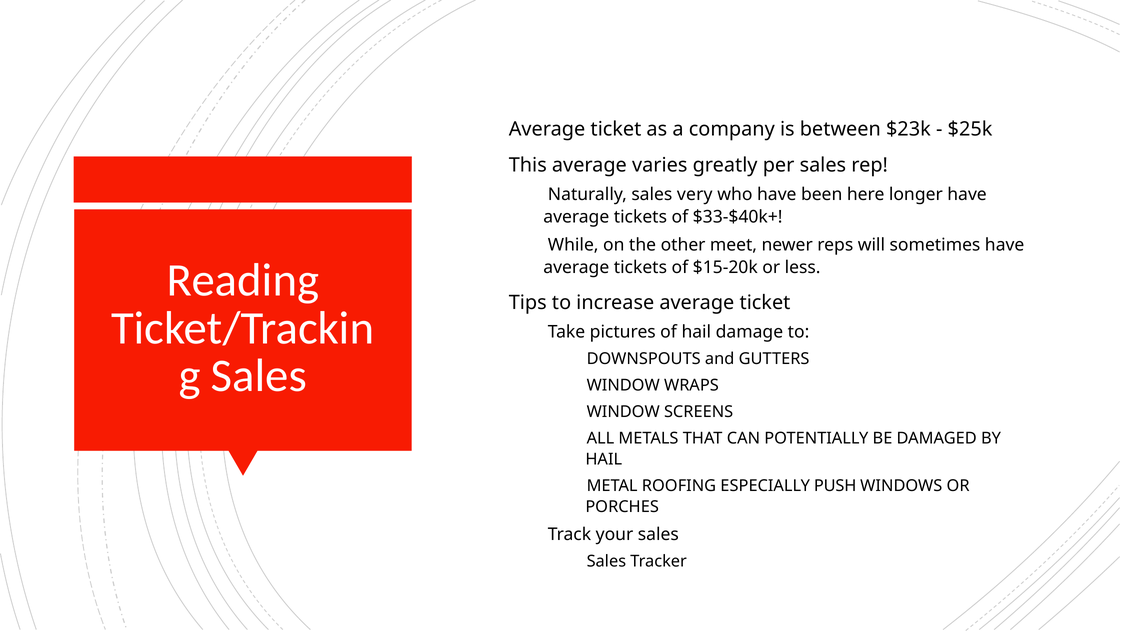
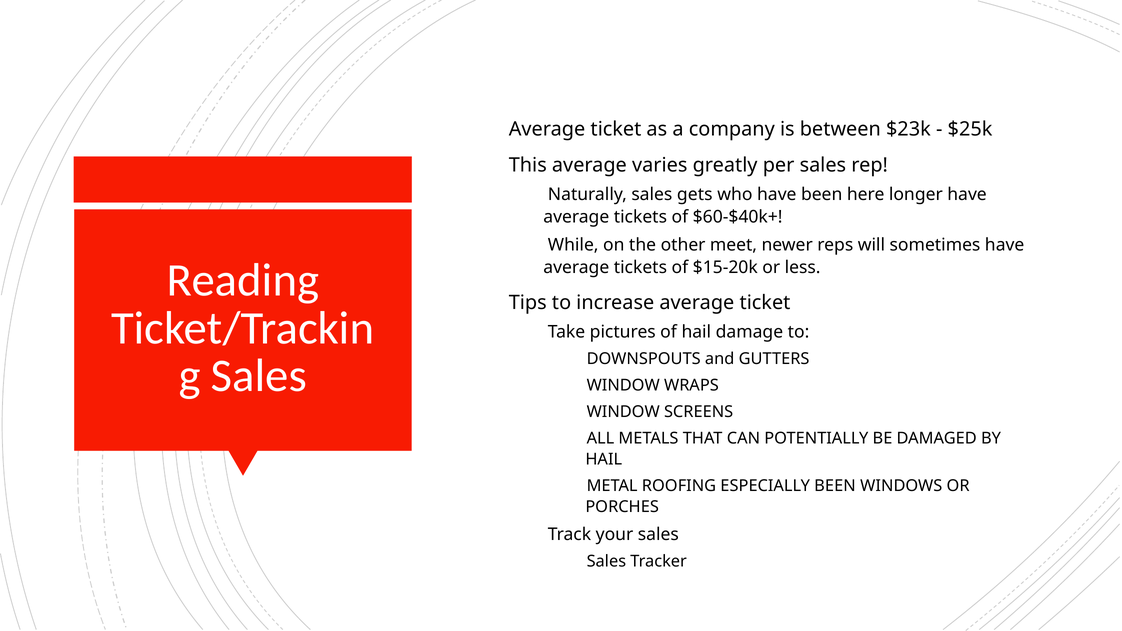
very: very -> gets
$33-$40k+: $33-$40k+ -> $60-$40k+
ESPECIALLY PUSH: PUSH -> BEEN
